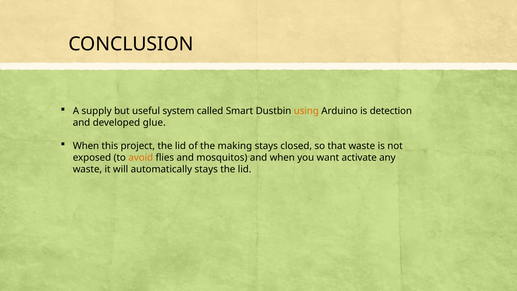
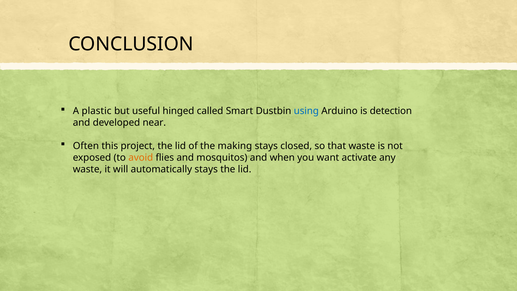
supply: supply -> plastic
system: system -> hinged
using colour: orange -> blue
glue: glue -> near
When at (86, 146): When -> Often
